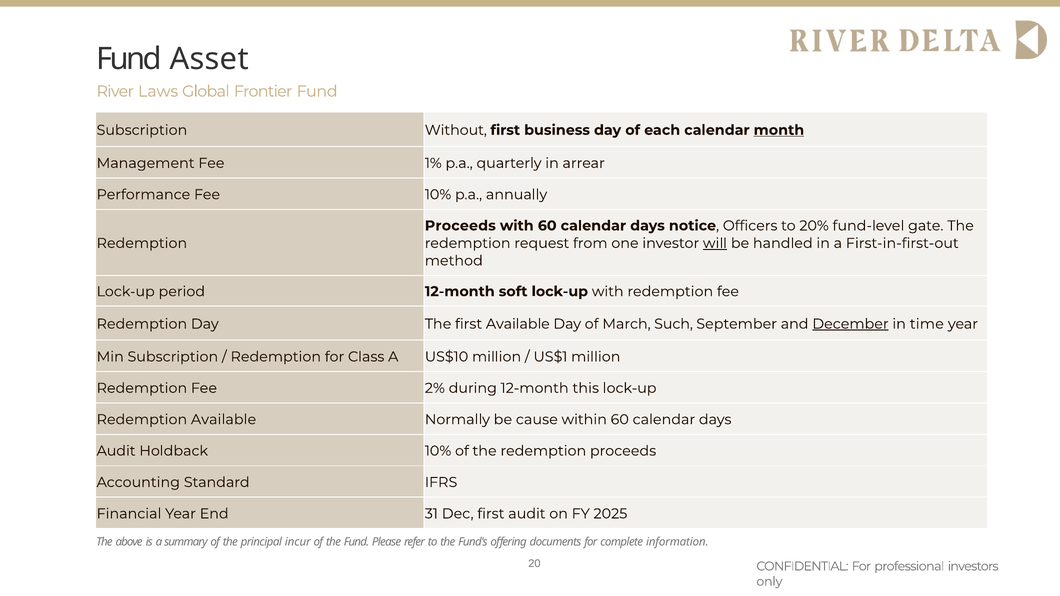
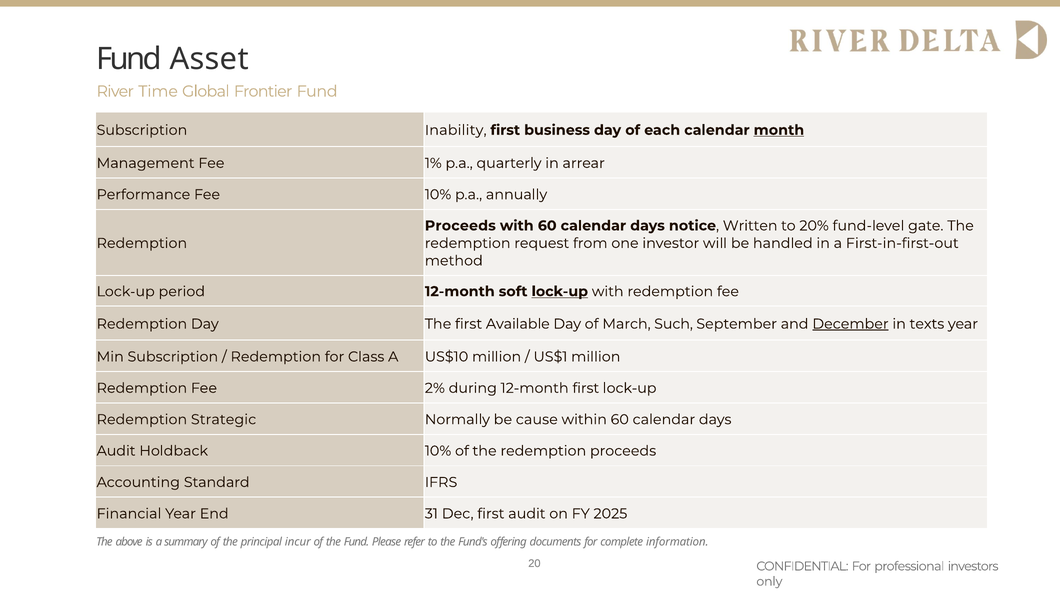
Laws: Laws -> Time
Without: Without -> Inability
Officers: Officers -> Written
will underline: present -> none
lock-up at (560, 292) underline: none -> present
time: time -> texts
12-month this: this -> first
Redemption Available: Available -> Strategic
